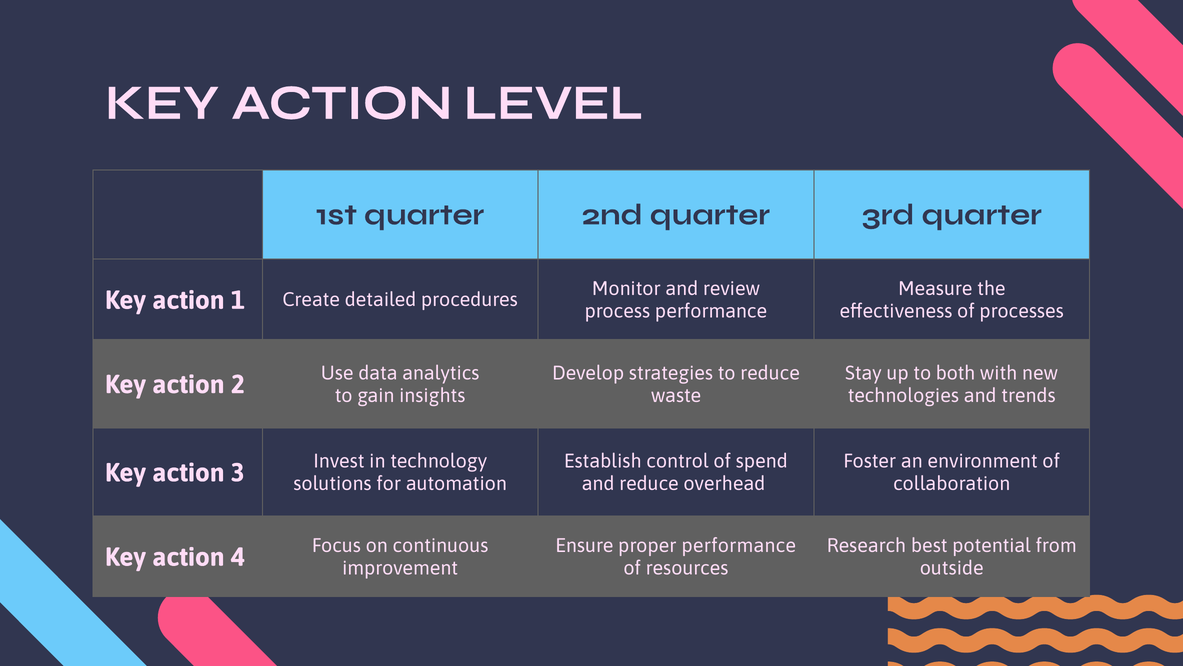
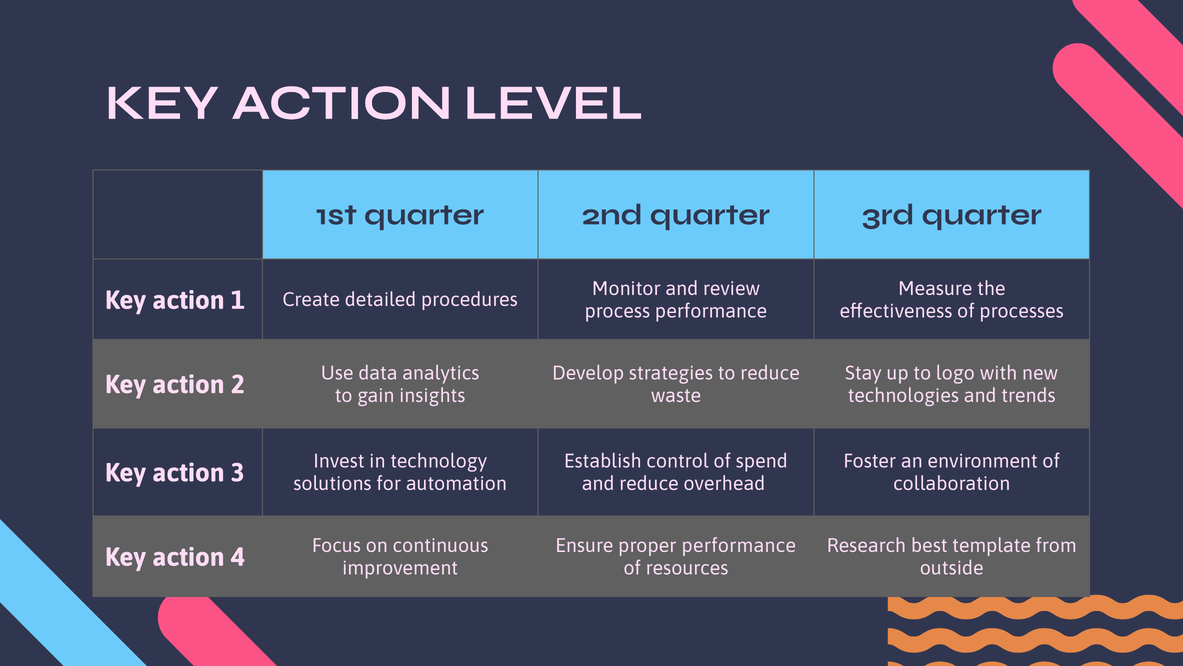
both: both -> logo
potential: potential -> template
